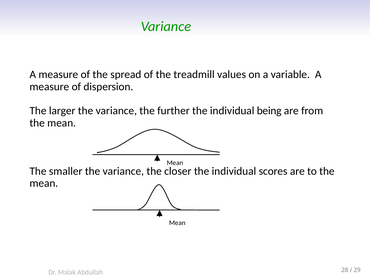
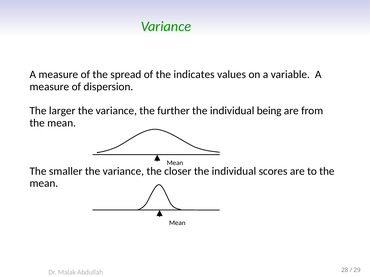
treadmill: treadmill -> indicates
